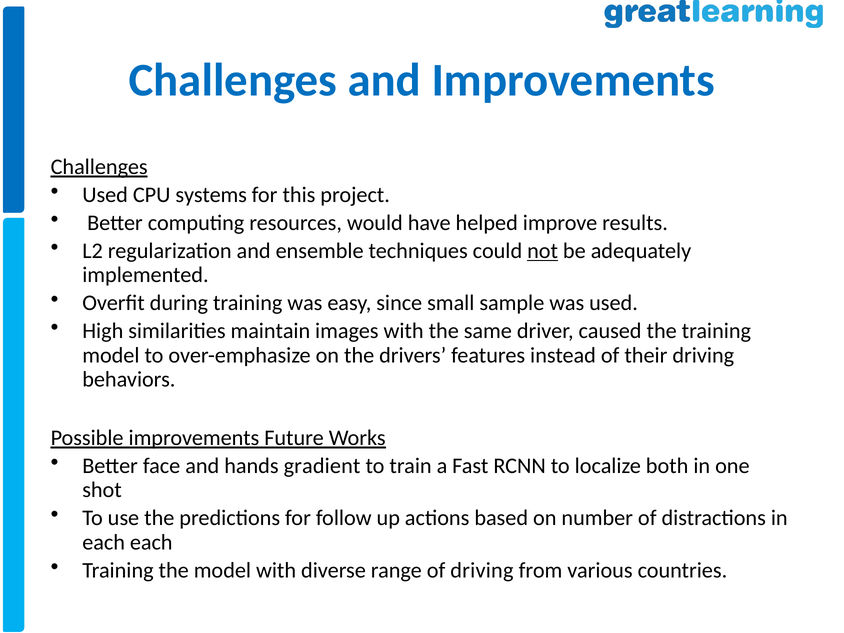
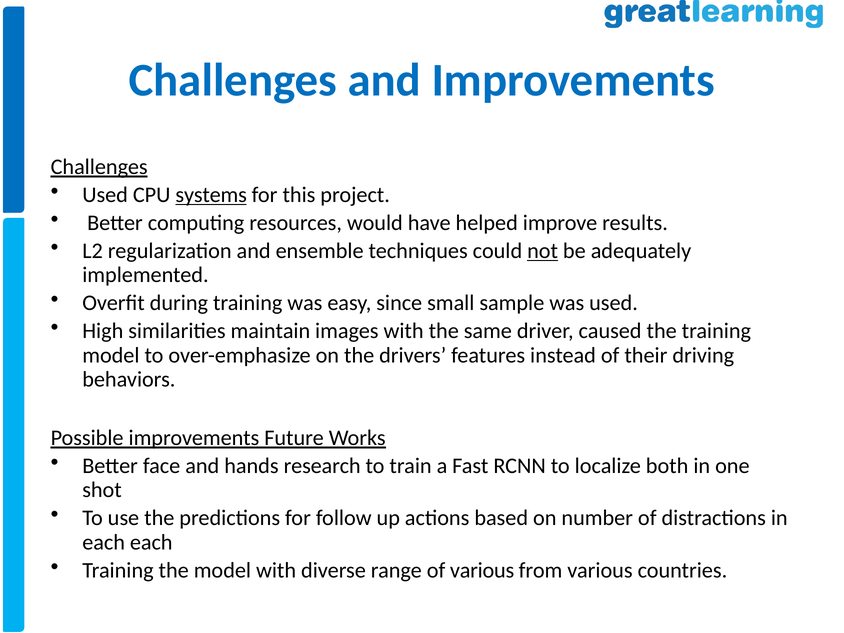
systems underline: none -> present
gradient: gradient -> research
of driving: driving -> various
